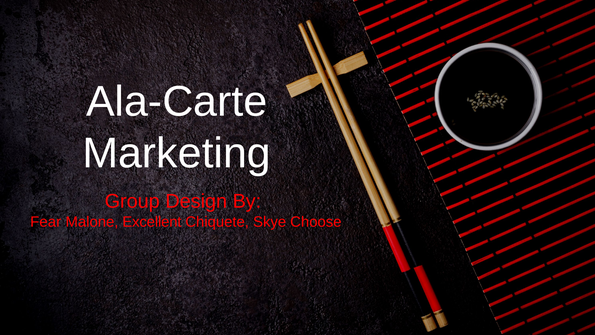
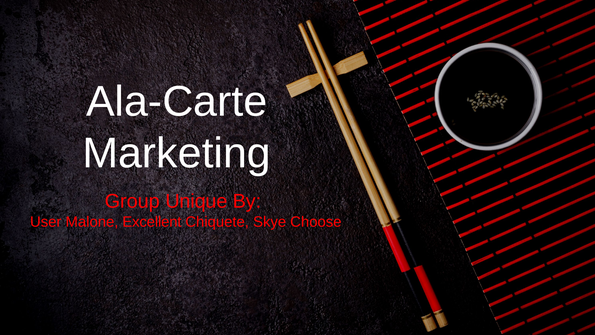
Design: Design -> Unique
Fear: Fear -> User
